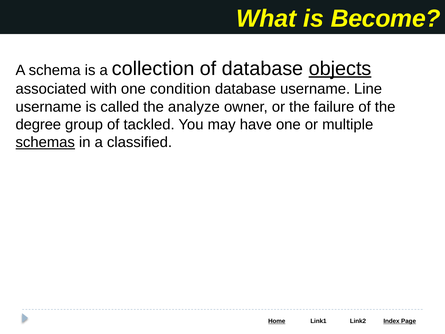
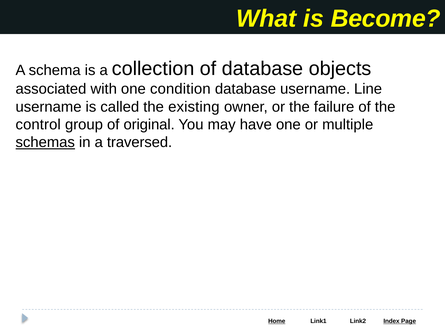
objects underline: present -> none
analyze: analyze -> existing
degree: degree -> control
tackled: tackled -> original
classified: classified -> traversed
